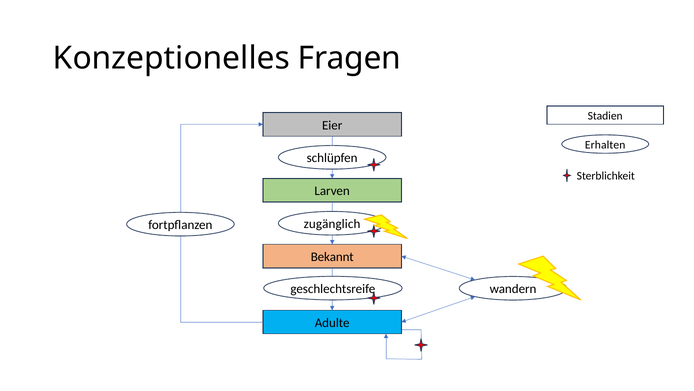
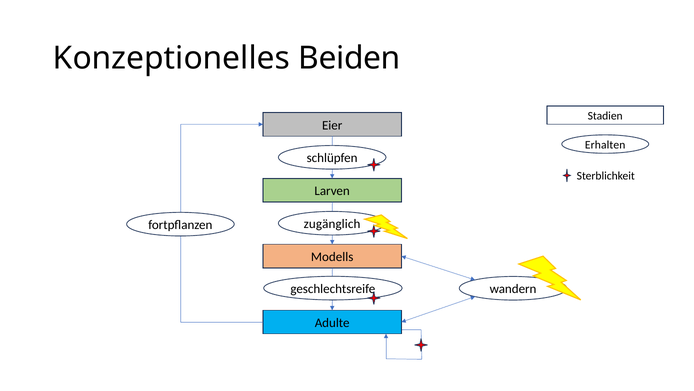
Fragen: Fragen -> Beiden
Bekannt: Bekannt -> Modells
